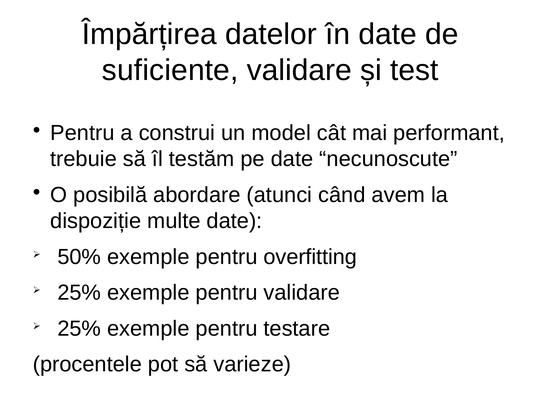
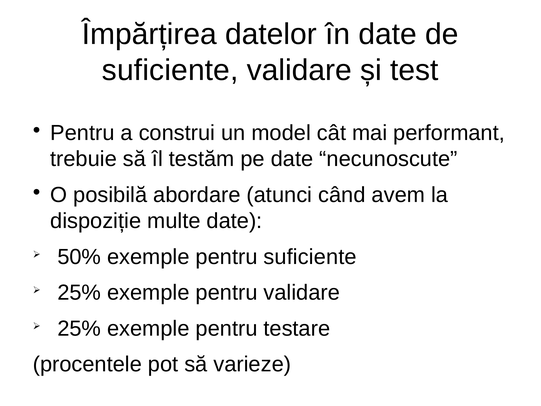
pentru overfitting: overfitting -> suficiente
